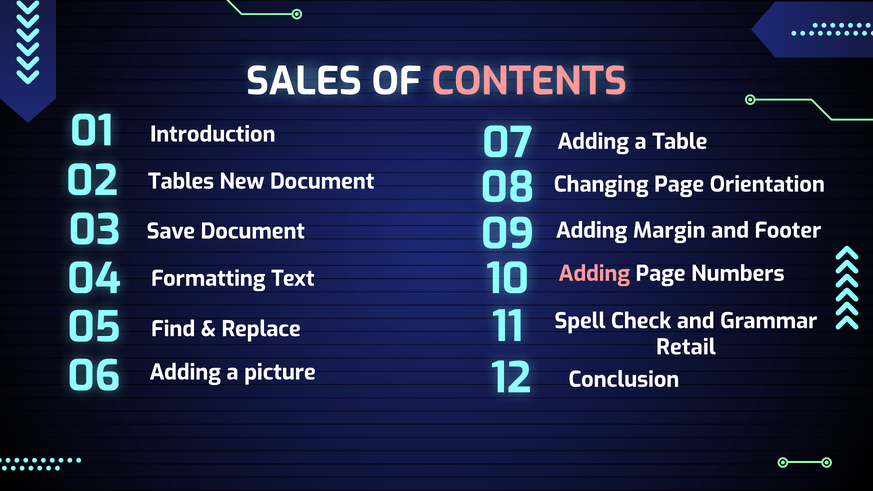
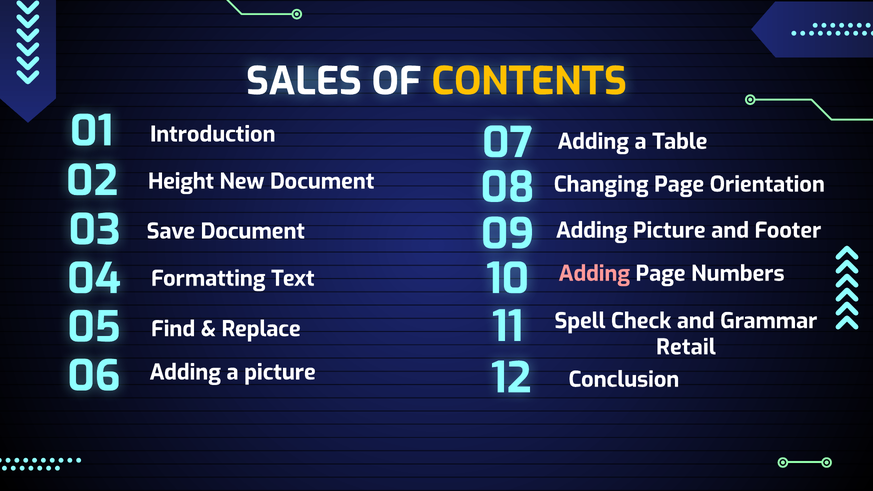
CONTENTS colour: pink -> yellow
Tables: Tables -> Height
Adding Margin: Margin -> Picture
